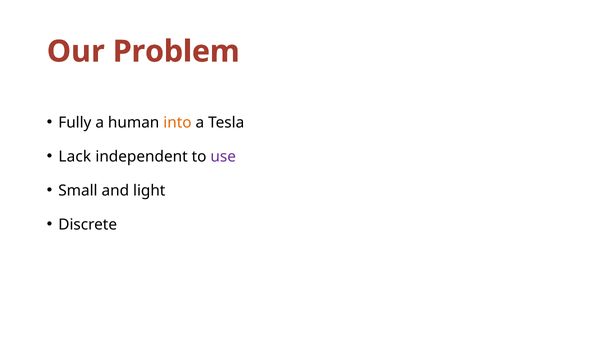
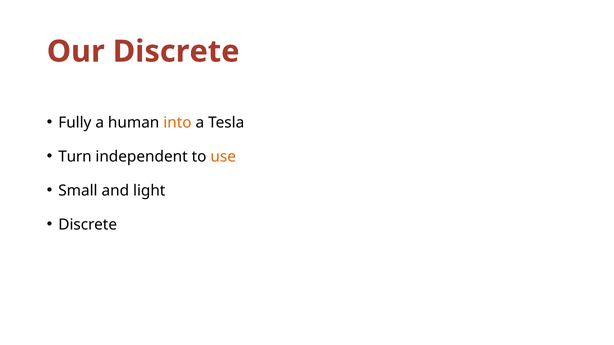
Our Problem: Problem -> Discrete
Lack: Lack -> Turn
use colour: purple -> orange
